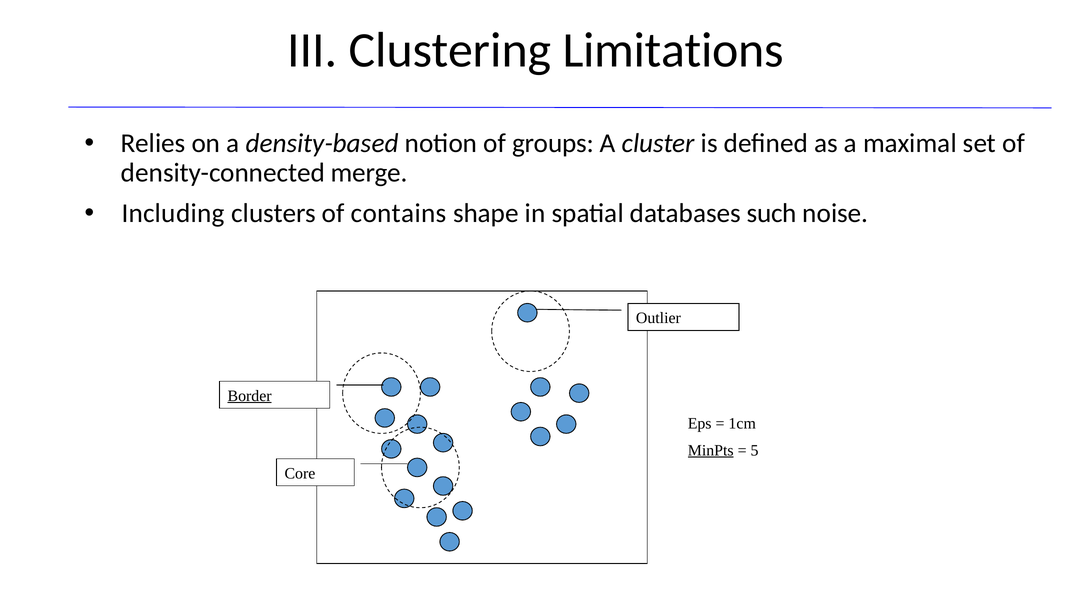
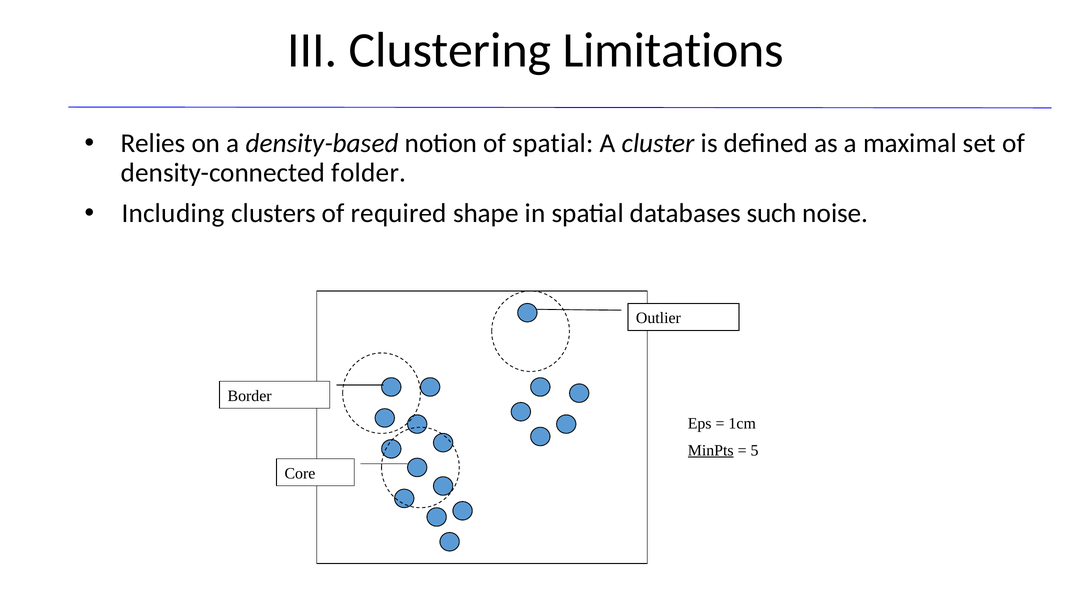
of groups: groups -> spatial
merge: merge -> folder
contains: contains -> required
Border underline: present -> none
